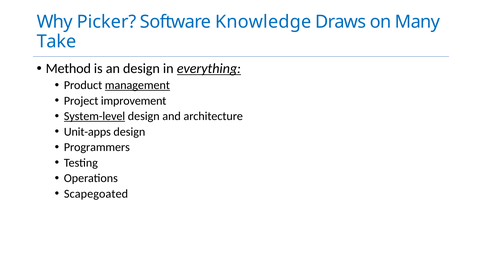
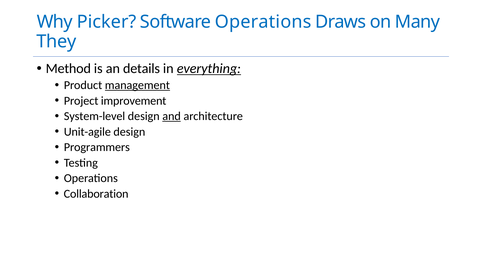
Software Knowledge: Knowledge -> Operations
Take: Take -> They
an design: design -> details
System-level underline: present -> none
and underline: none -> present
Unit-apps: Unit-apps -> Unit-agile
Scapegoated: Scapegoated -> Collaboration
